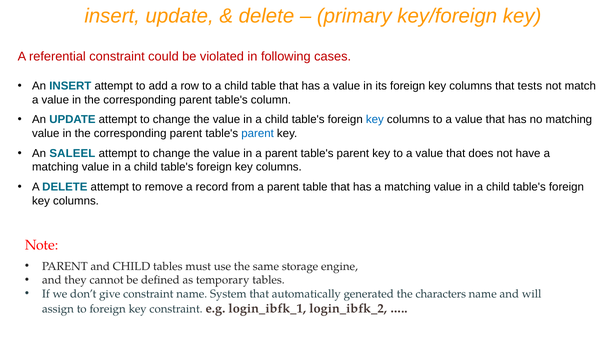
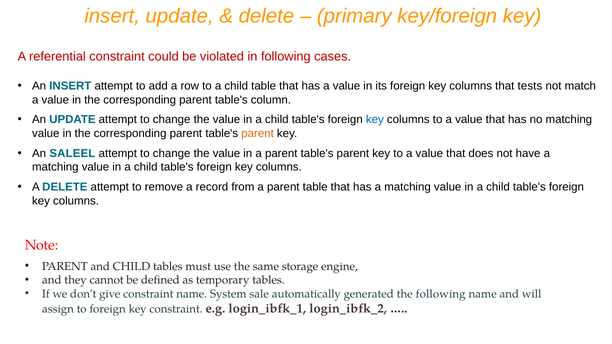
parent at (258, 134) colour: blue -> orange
System that: that -> sale
the characters: characters -> following
